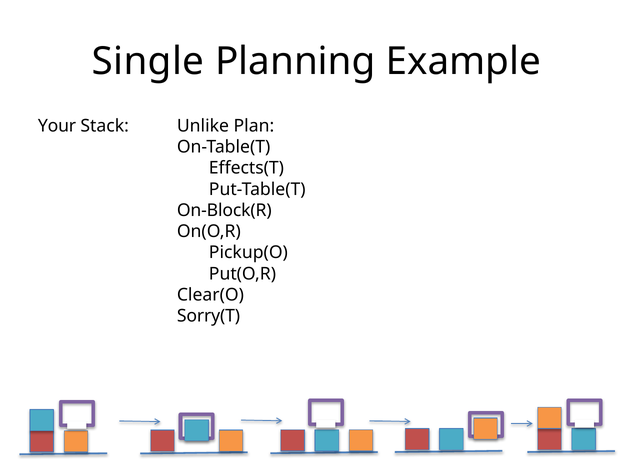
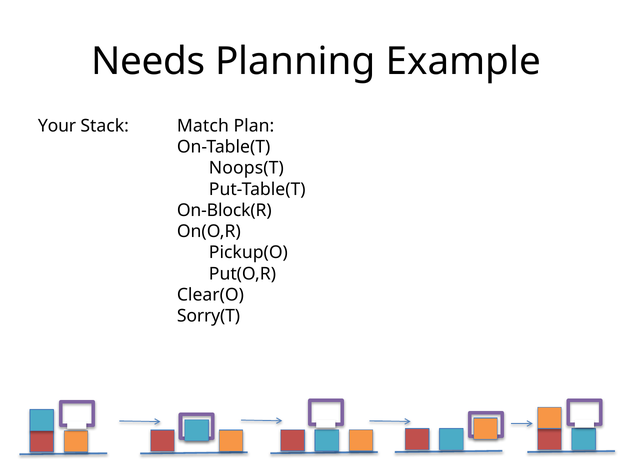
Single: Single -> Needs
Unlike: Unlike -> Match
Effects(T: Effects(T -> Noops(T
